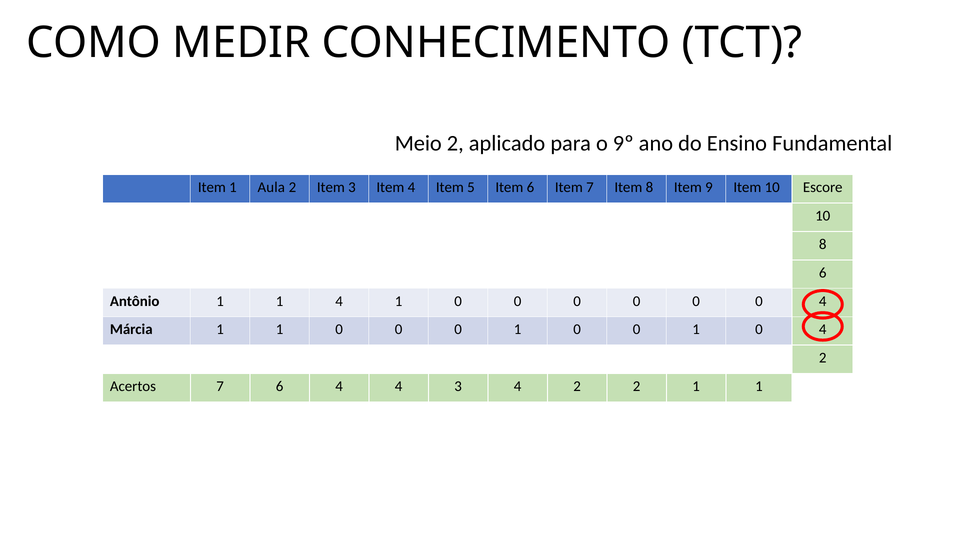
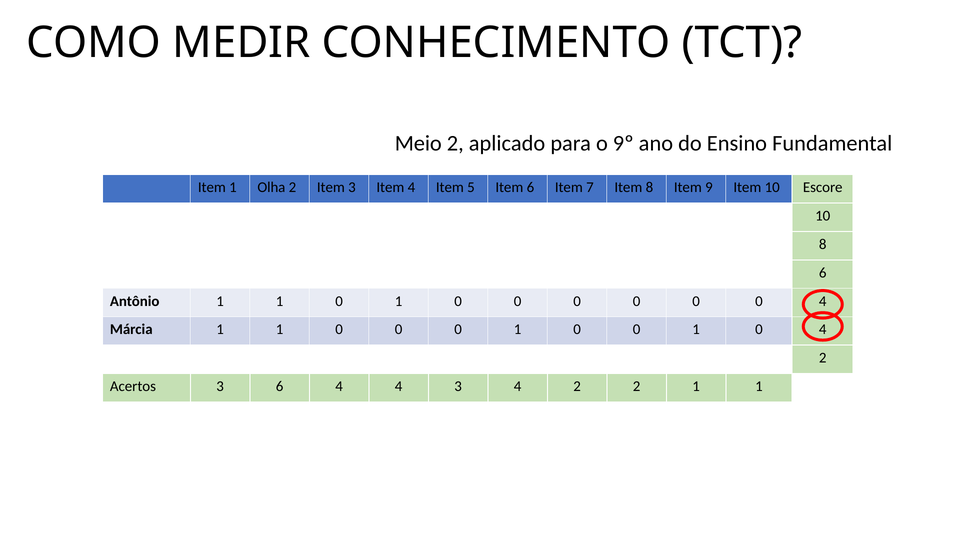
Aula: Aula -> Olha
Antônio 1 1 4: 4 -> 0
Acertos 7: 7 -> 3
